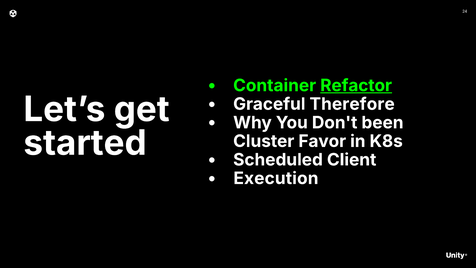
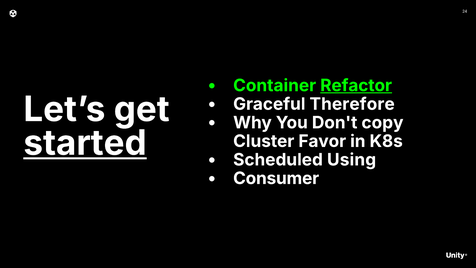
been: been -> copy
started underline: none -> present
Client: Client -> Using
Execution: Execution -> Consumer
